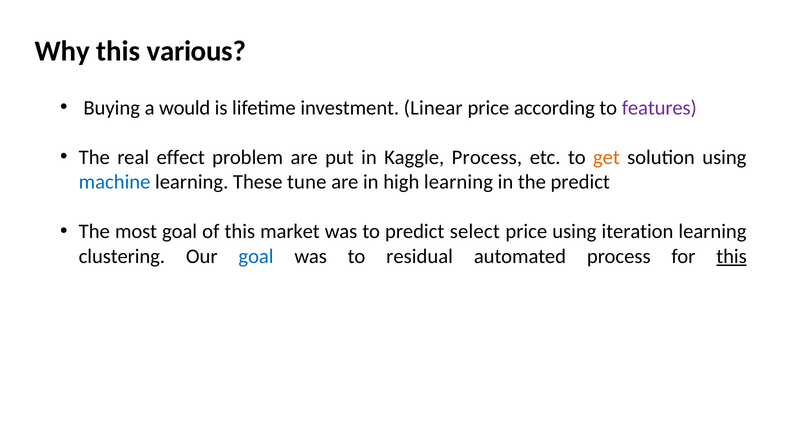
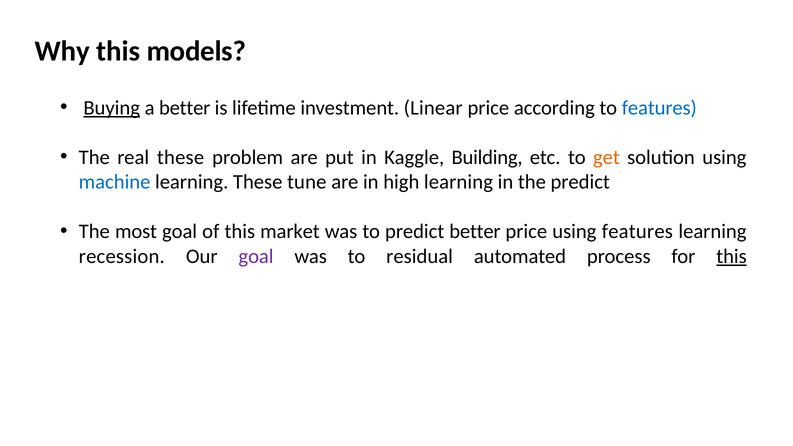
various: various -> models
Buying underline: none -> present
a would: would -> better
features at (659, 108) colour: purple -> blue
real effect: effect -> these
Kaggle Process: Process -> Building
predict select: select -> better
using iteration: iteration -> features
clustering: clustering -> recession
goal at (256, 256) colour: blue -> purple
